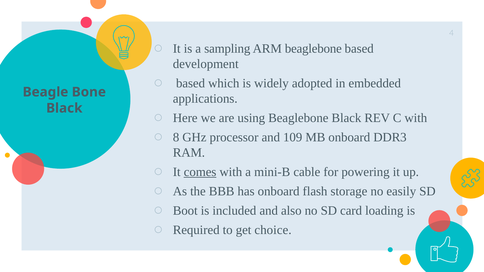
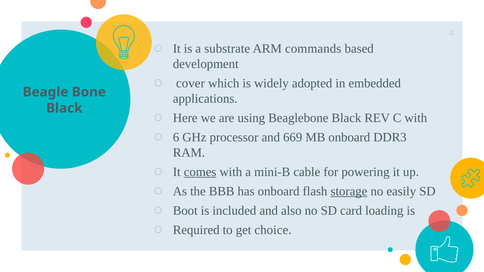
sampling: sampling -> substrate
ARM beaglebone: beaglebone -> commands
based at (190, 83): based -> cover
8: 8 -> 6
109: 109 -> 669
storage underline: none -> present
